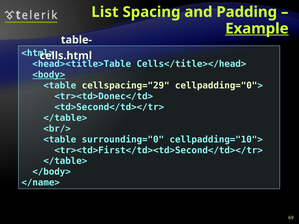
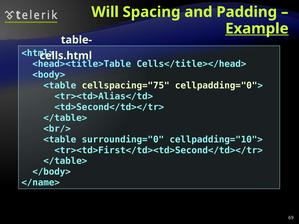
List: List -> Will
<body> underline: present -> none
cellspacing="29: cellspacing="29 -> cellspacing="75
<tr><td>Donec</td>: <tr><td>Donec</td> -> <tr><td>Alias</td>
